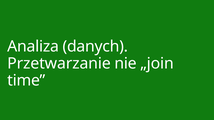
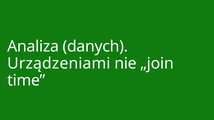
Przetwarzanie: Przetwarzanie -> Urządzeniami
